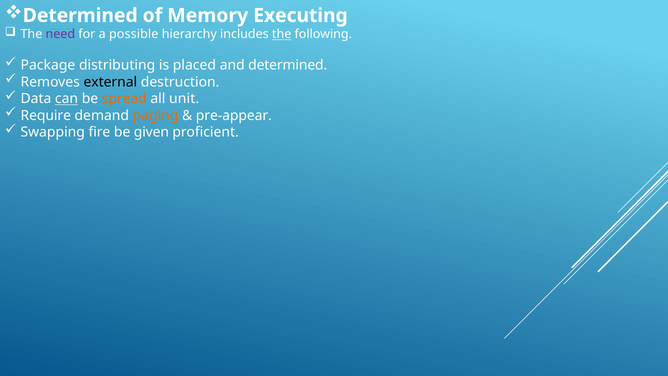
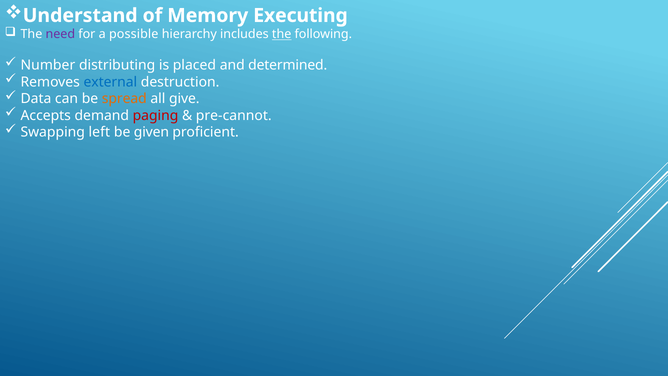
Determined at (80, 16): Determined -> Understand
Package: Package -> Number
external colour: black -> blue
can underline: present -> none
unit: unit -> give
Require: Require -> Accepts
paging colour: orange -> red
pre-appear: pre-appear -> pre-cannot
fire: fire -> left
